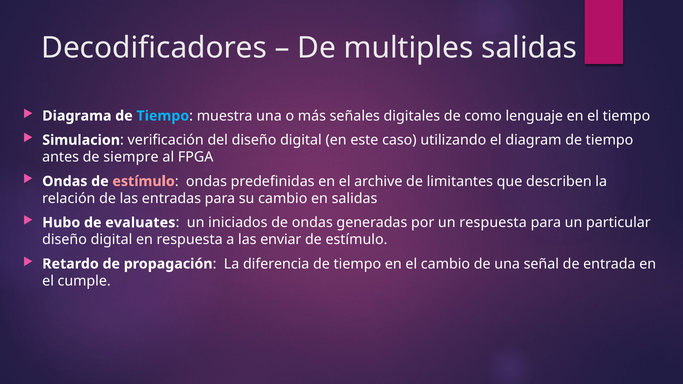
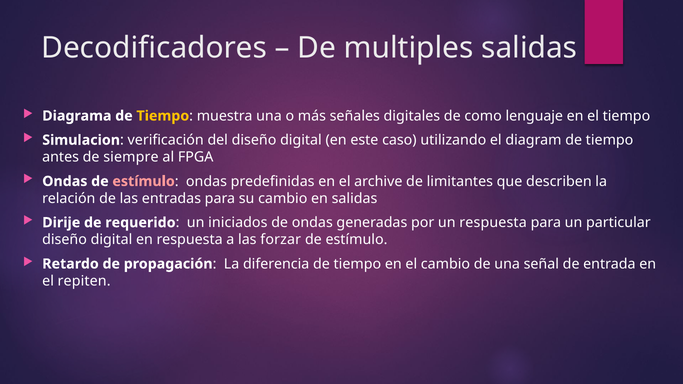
Tiempo at (163, 116) colour: light blue -> yellow
Hubo: Hubo -> Dirije
evaluates: evaluates -> requerido
enviar: enviar -> forzar
cumple: cumple -> repiten
